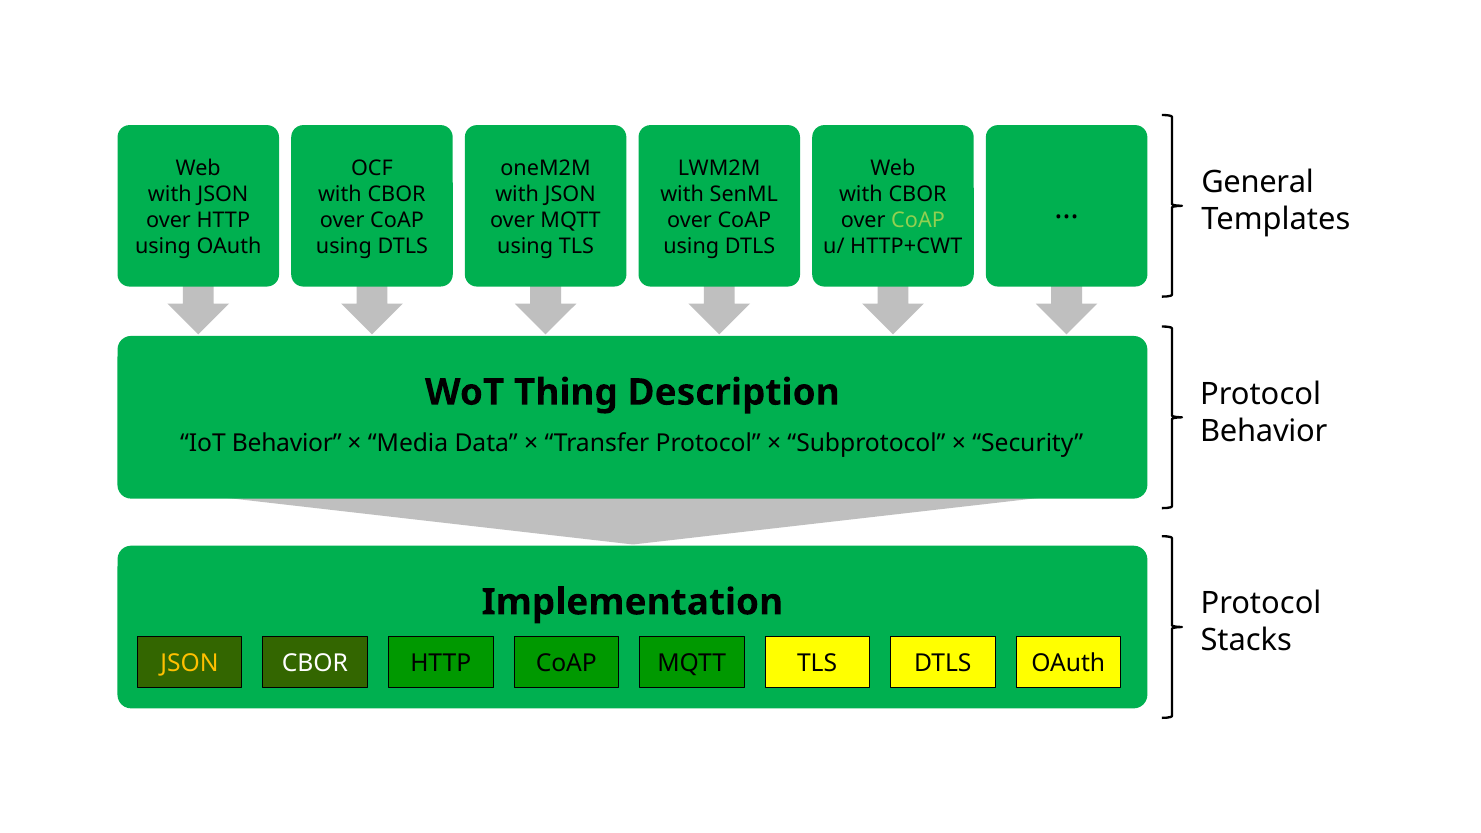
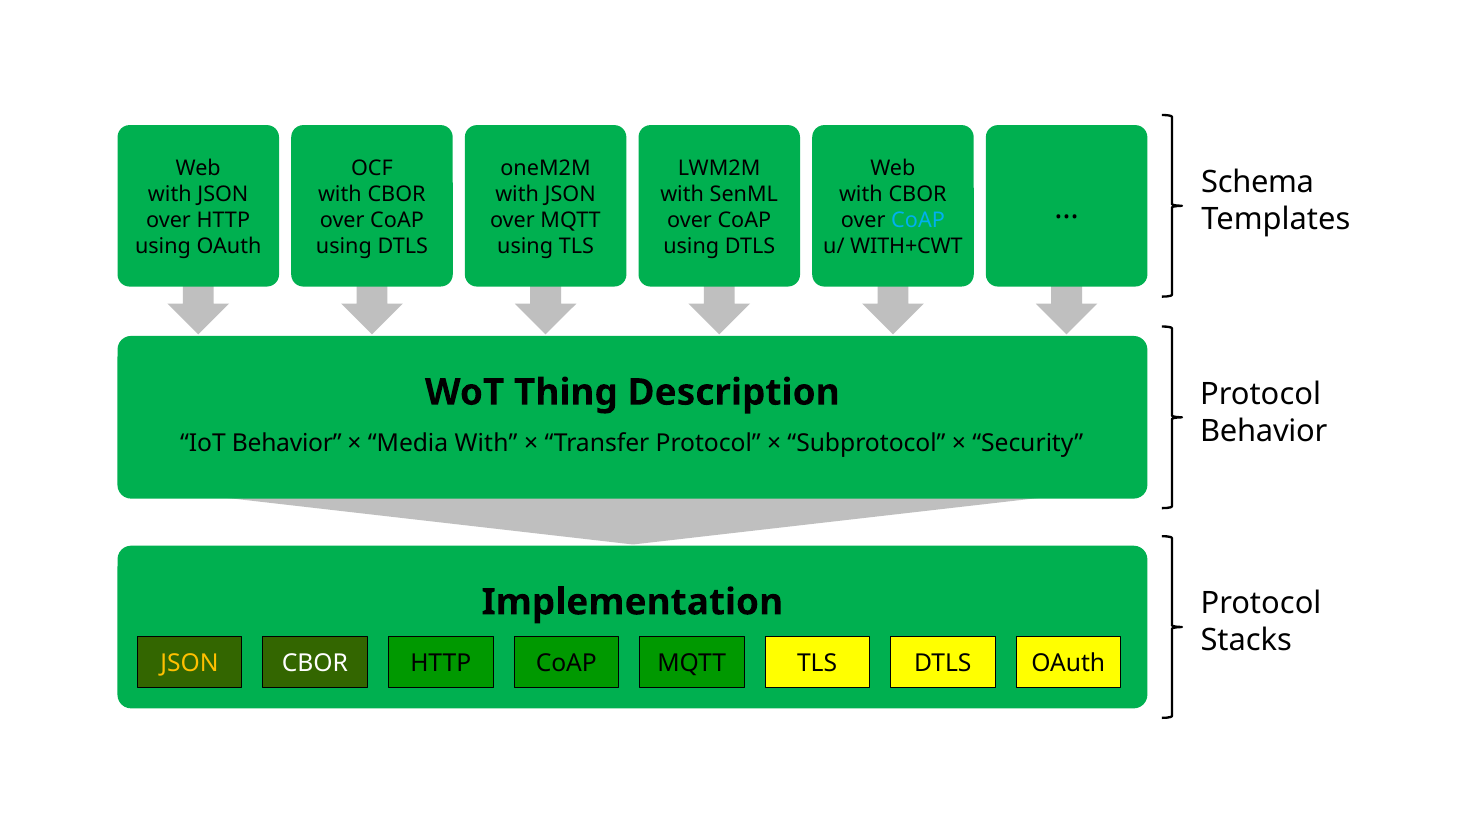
General: General -> Schema
CoAP at (918, 220) colour: light green -> light blue
HTTP+CWT: HTTP+CWT -> WITH+CWT
Media Data: Data -> With
